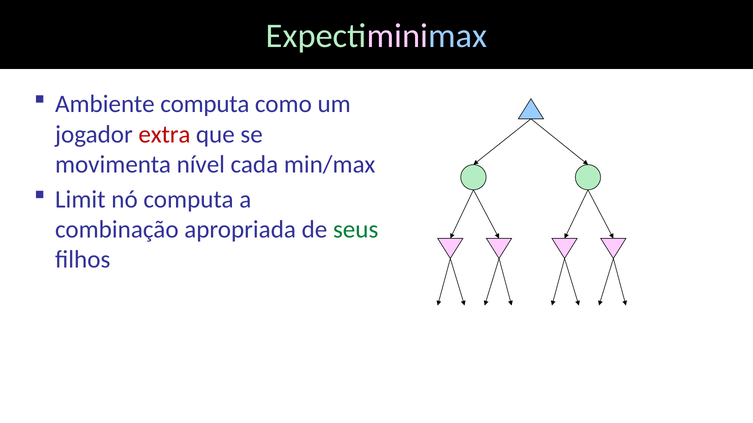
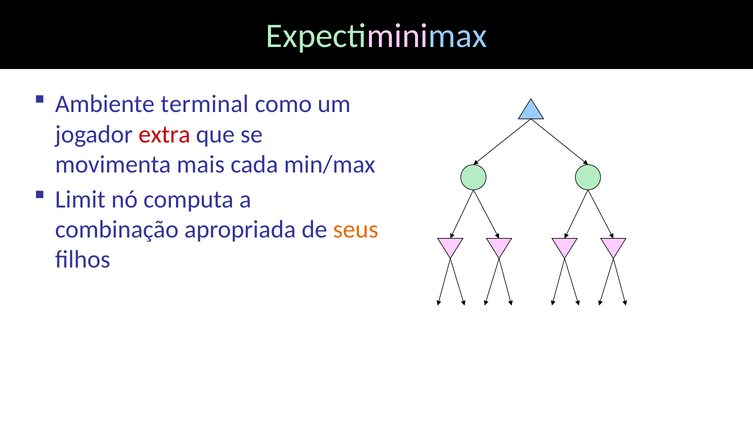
Ambiente computa: computa -> terminal
nível: nível -> mais
seus colour: green -> orange
